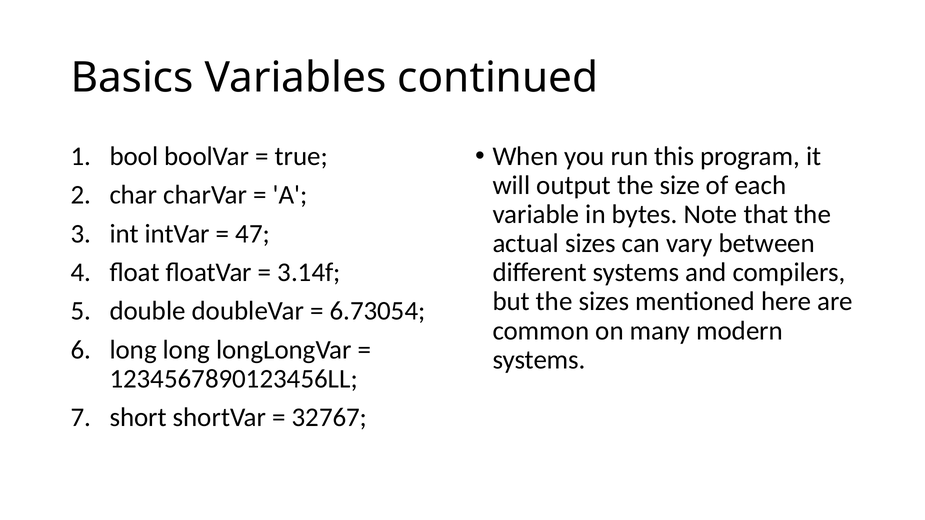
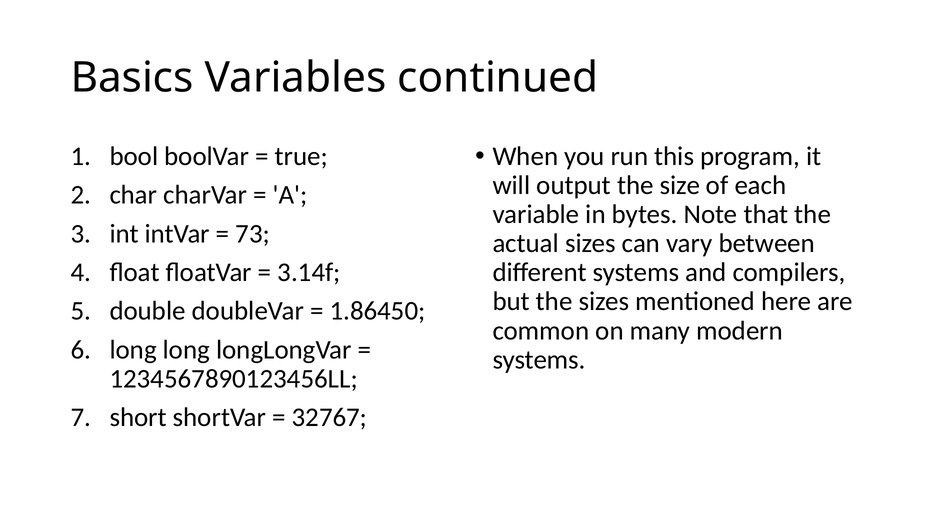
47: 47 -> 73
6.73054: 6.73054 -> 1.86450
